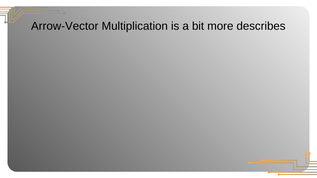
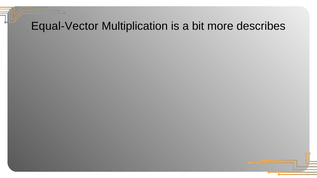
Arrow-Vector: Arrow-Vector -> Equal-Vector
